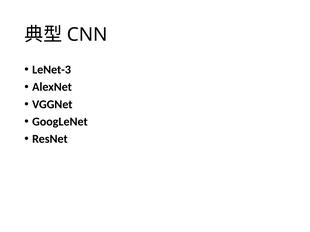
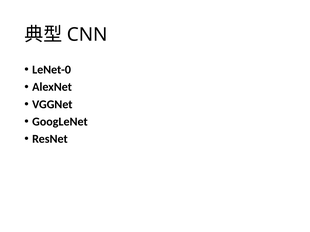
LeNet-3: LeNet-3 -> LeNet-0
